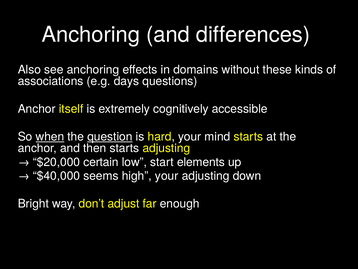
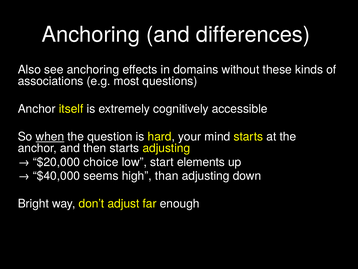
days: days -> most
question underline: present -> none
certain: certain -> choice
high your: your -> than
